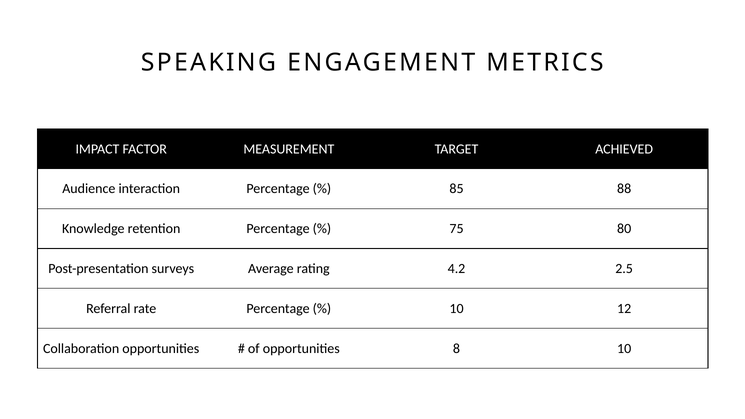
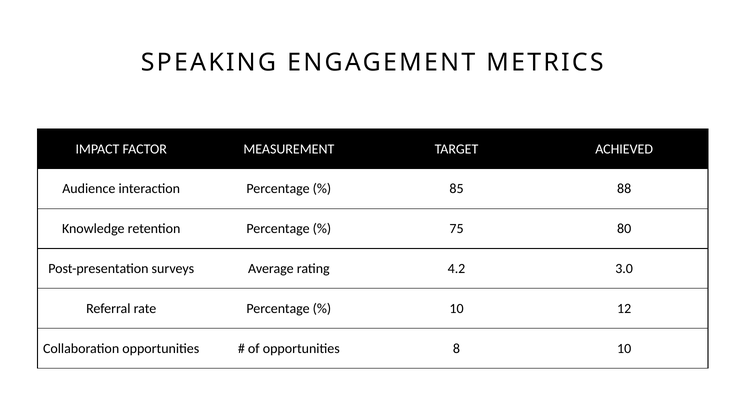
2.5: 2.5 -> 3.0
